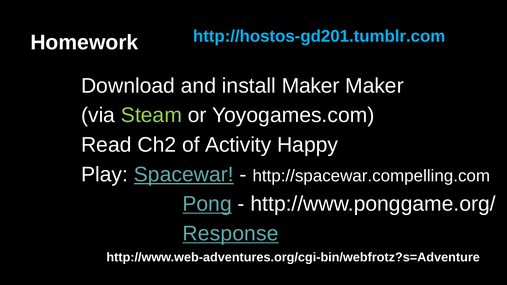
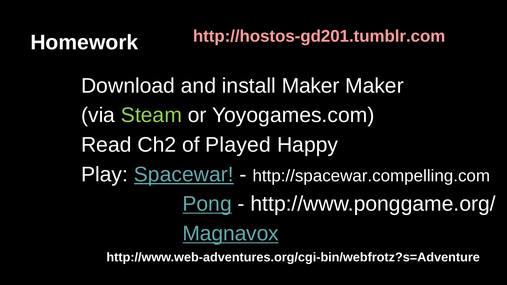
http://hostos-gd201.tumblr.com colour: light blue -> pink
Activity: Activity -> Played
Response: Response -> Magnavox
